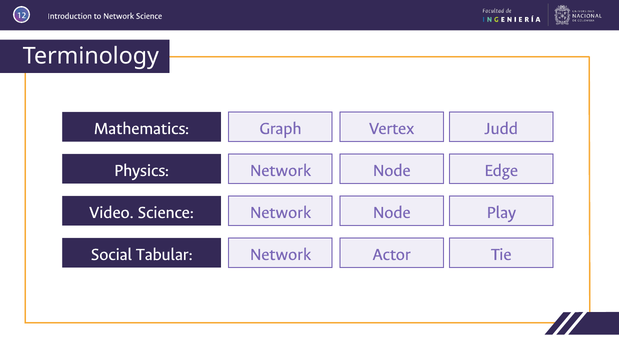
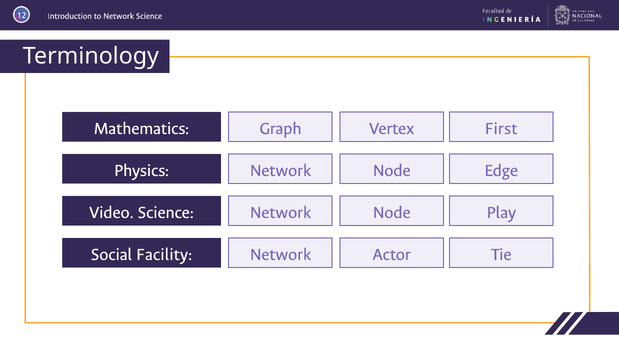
Judd: Judd -> First
Tabular: Tabular -> Facility
